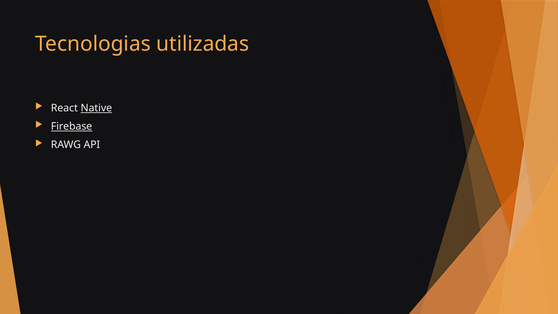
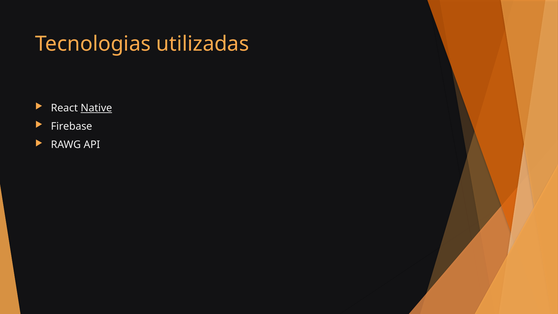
Firebase underline: present -> none
